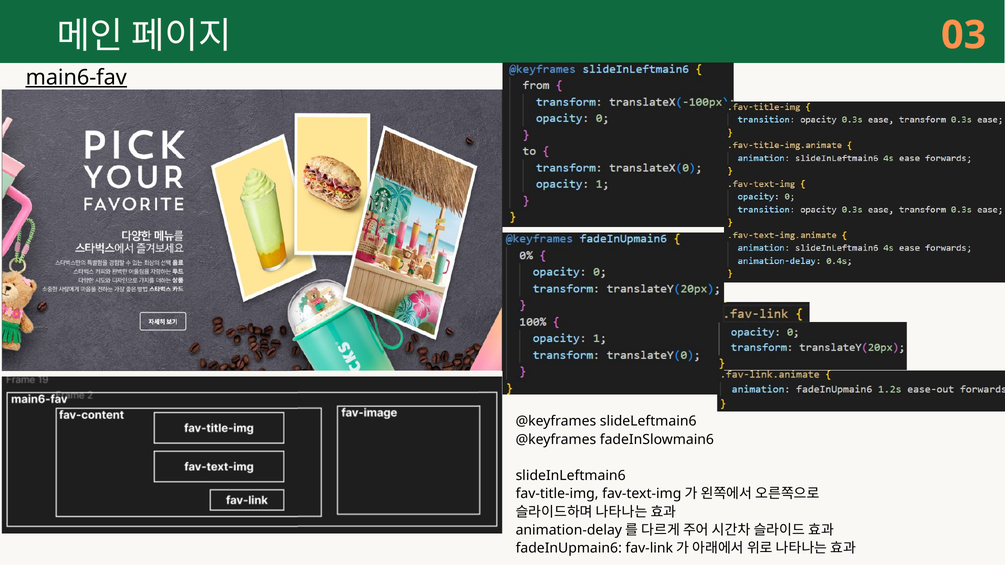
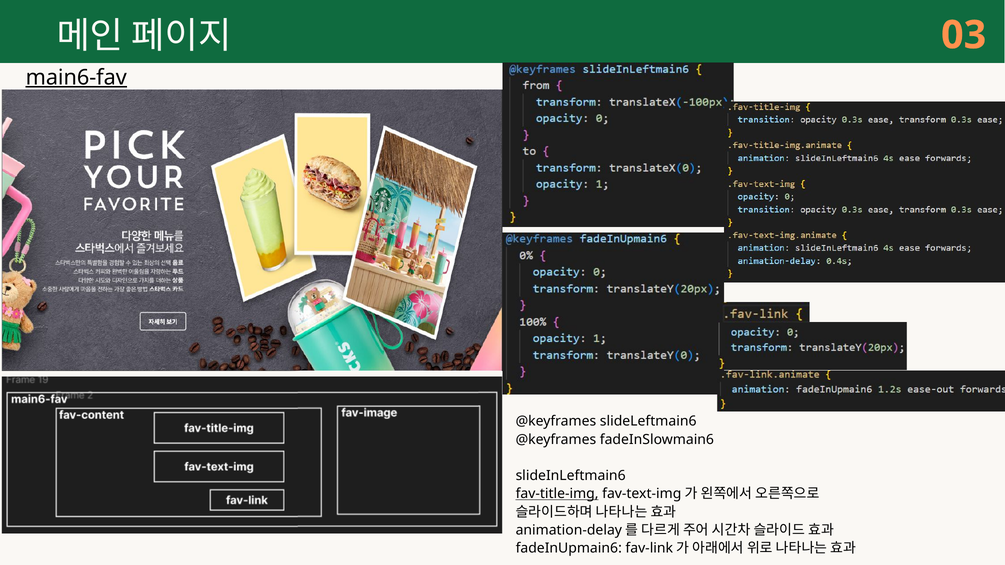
fav-title-img underline: none -> present
